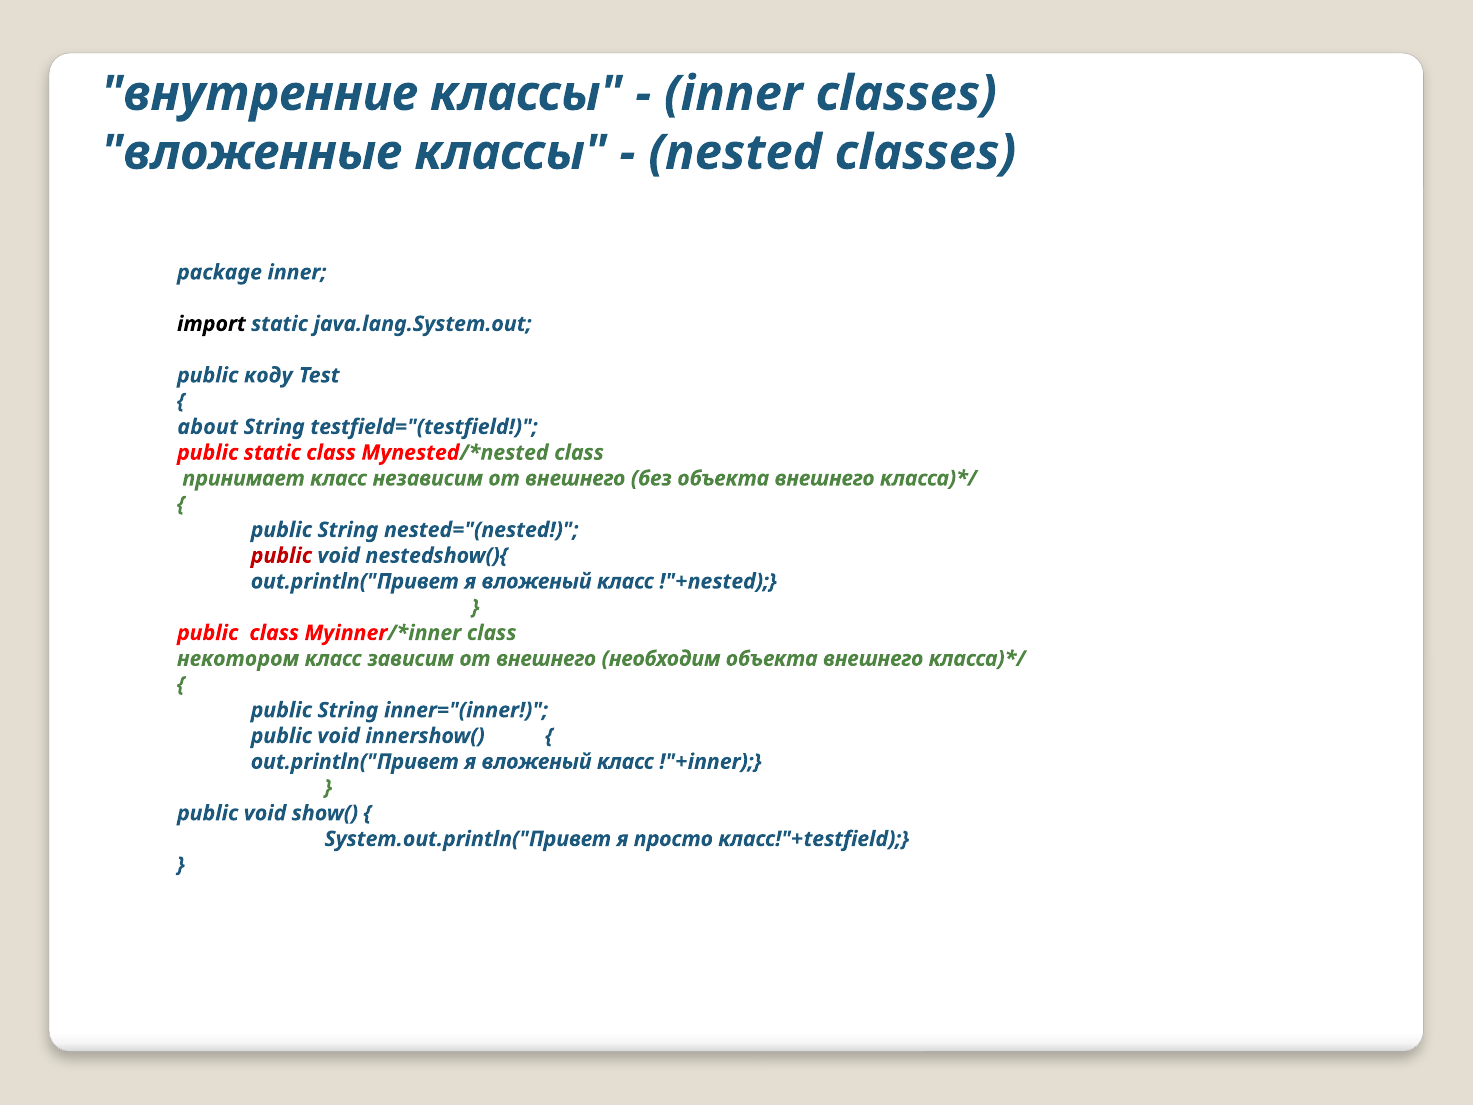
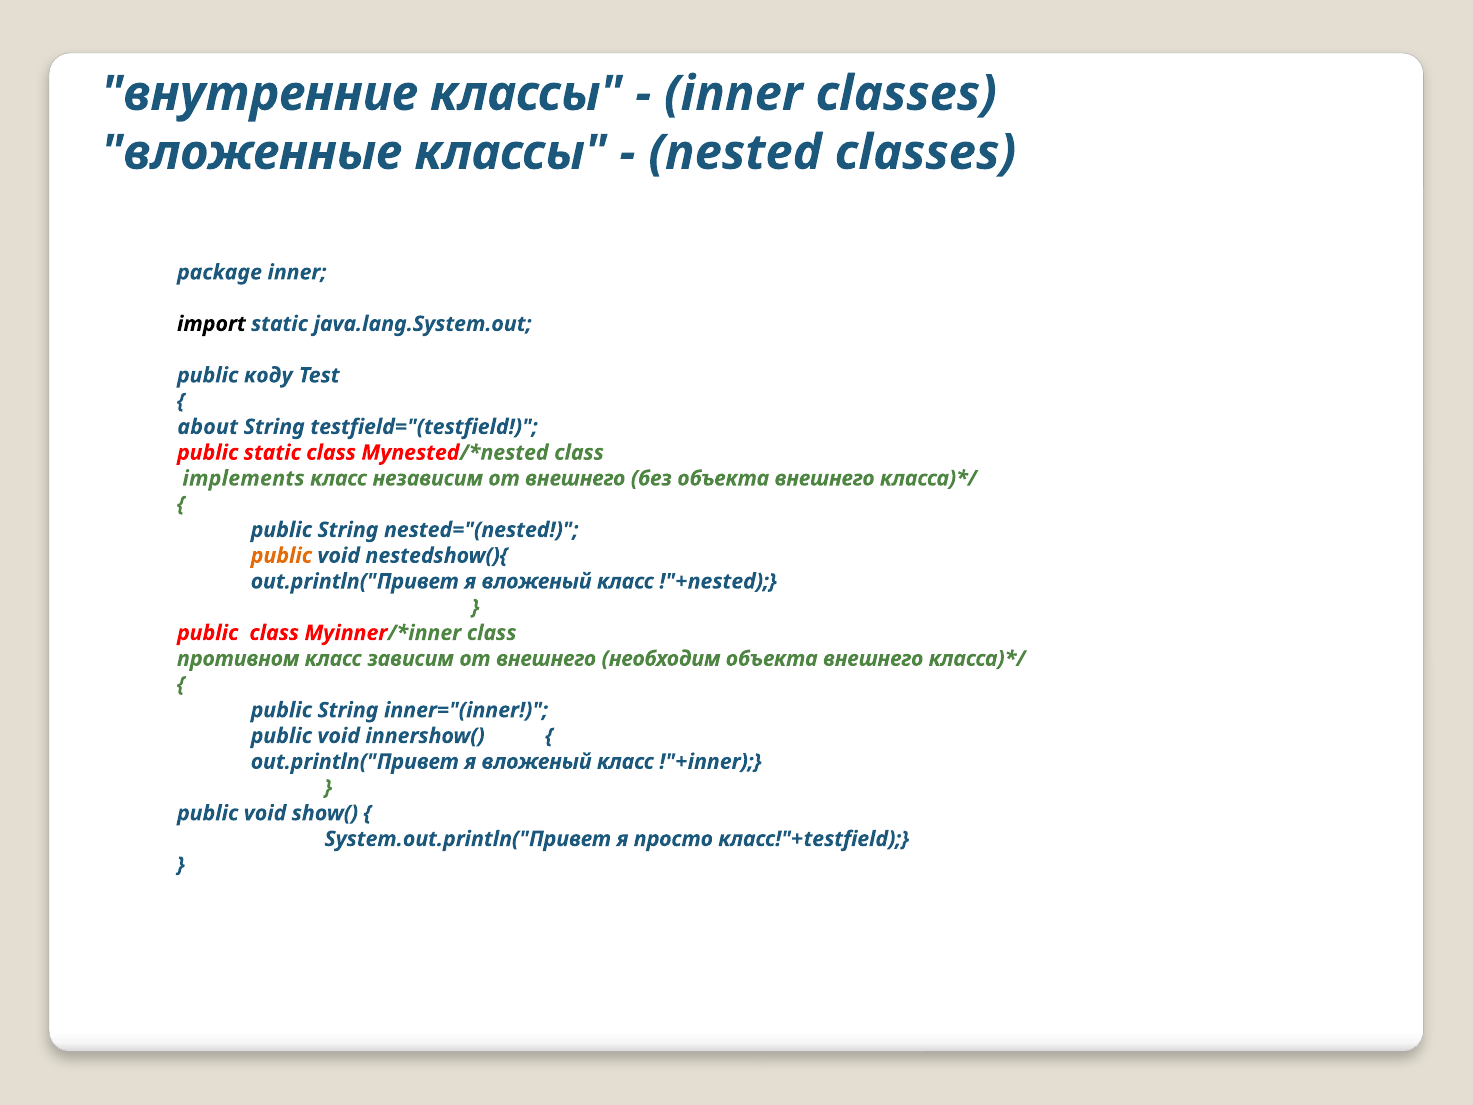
принимает: принимает -> implements
public at (281, 556) colour: red -> orange
некотором: некотором -> противном
